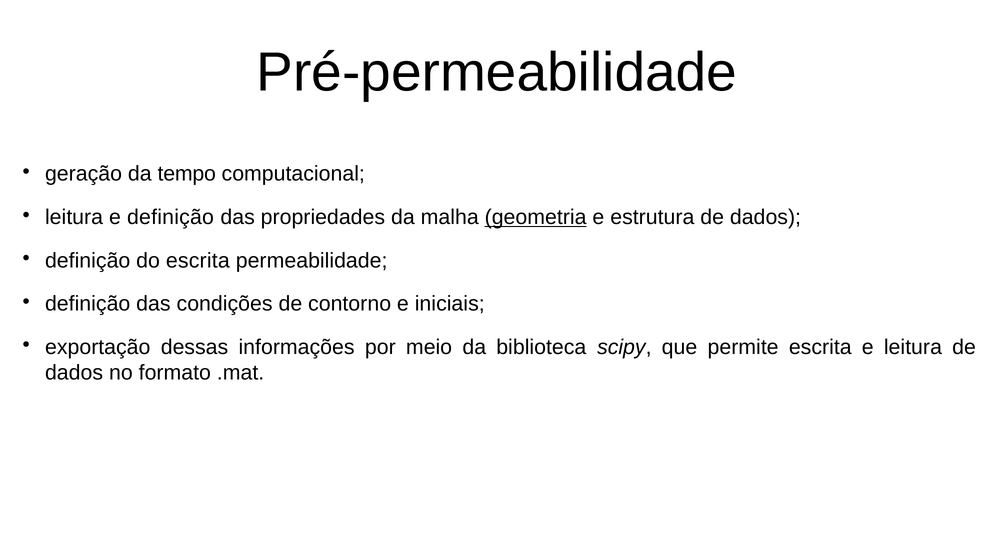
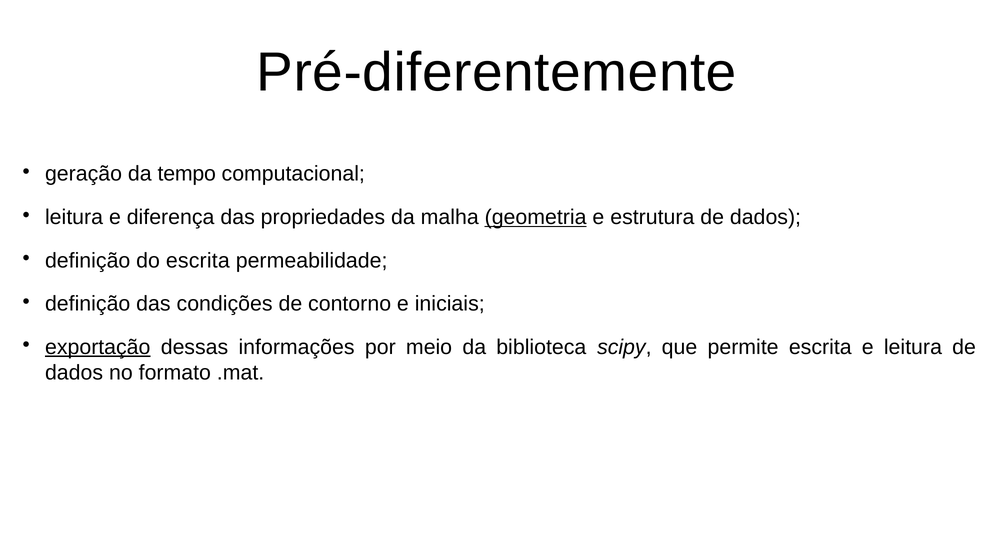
Pré-permeabilidade: Pré-permeabilidade -> Pré-diferentemente
e definição: definição -> diferença
exportação underline: none -> present
